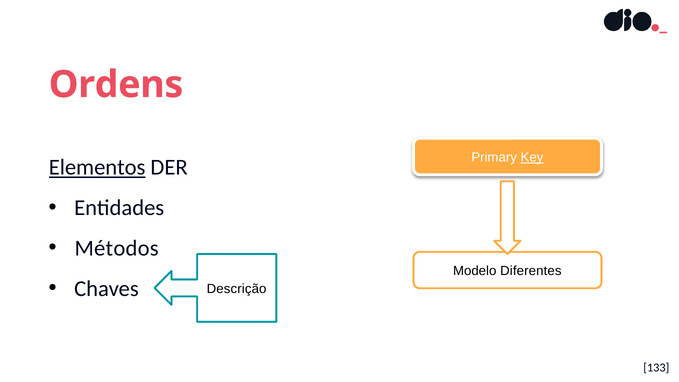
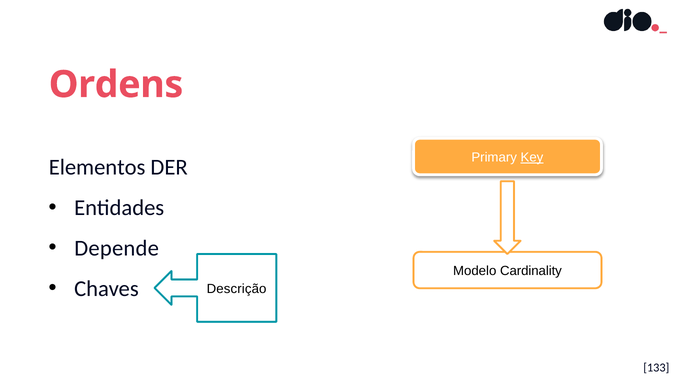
Elementos underline: present -> none
Métodos: Métodos -> Depende
Diferentes: Diferentes -> Cardinality
